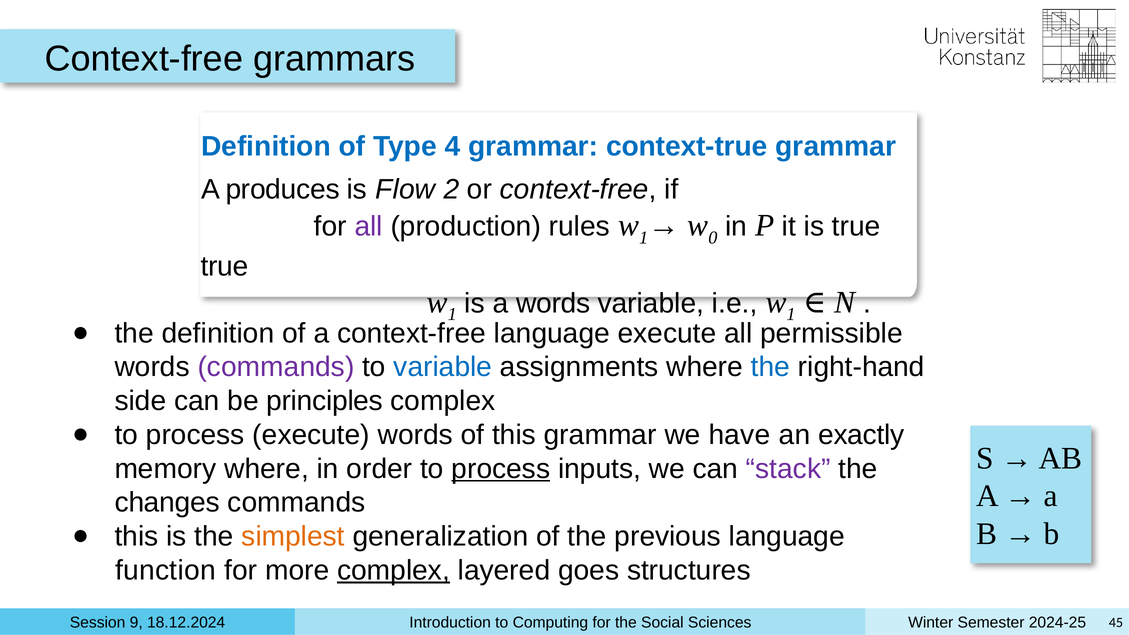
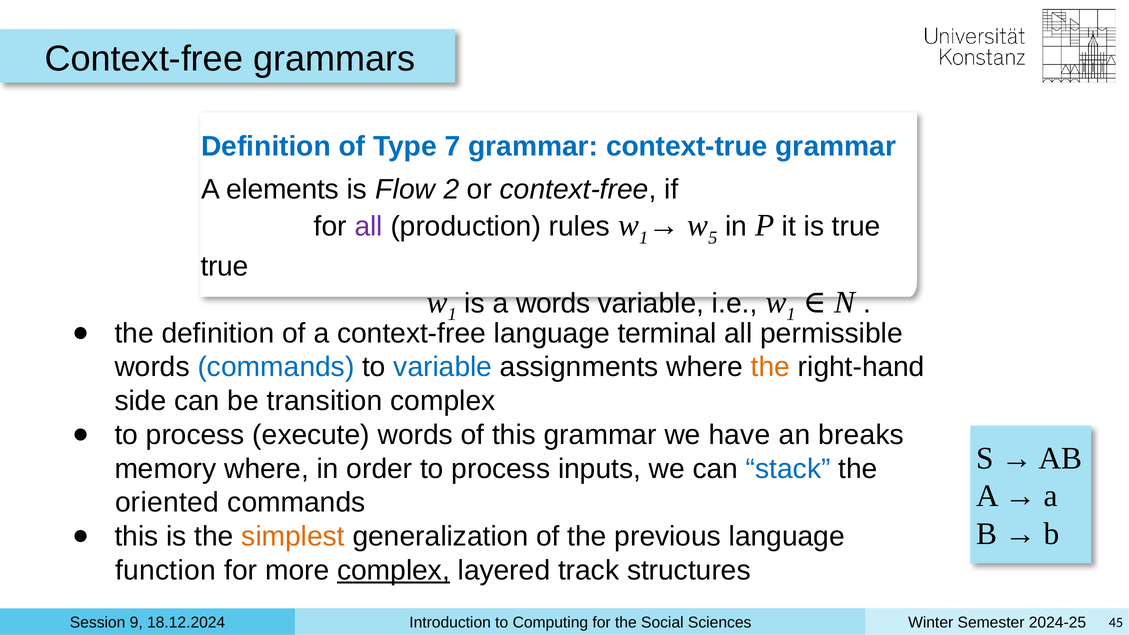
4: 4 -> 7
produces: produces -> elements
0: 0 -> 5
language execute: execute -> terminal
commands at (276, 367) colour: purple -> blue
the at (770, 367) colour: blue -> orange
principles: principles -> transition
exactly: exactly -> breaks
process at (501, 469) underline: present -> none
stack colour: purple -> blue
changes: changes -> oriented
goes: goes -> track
